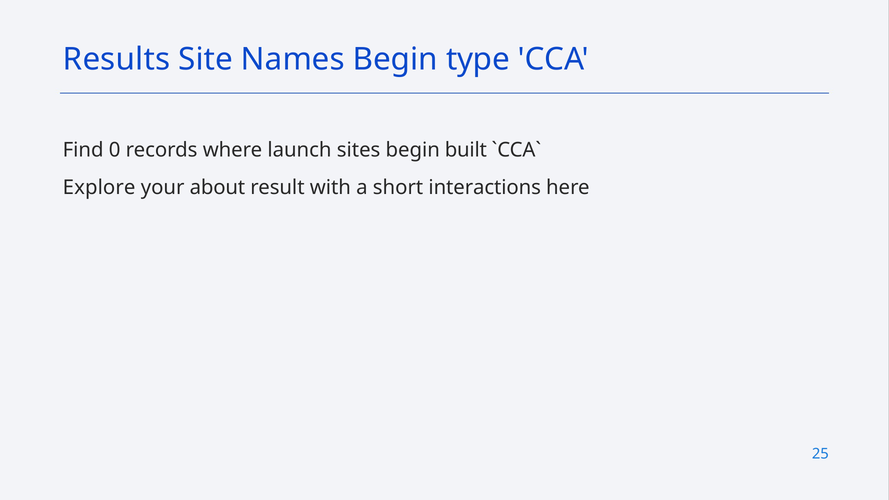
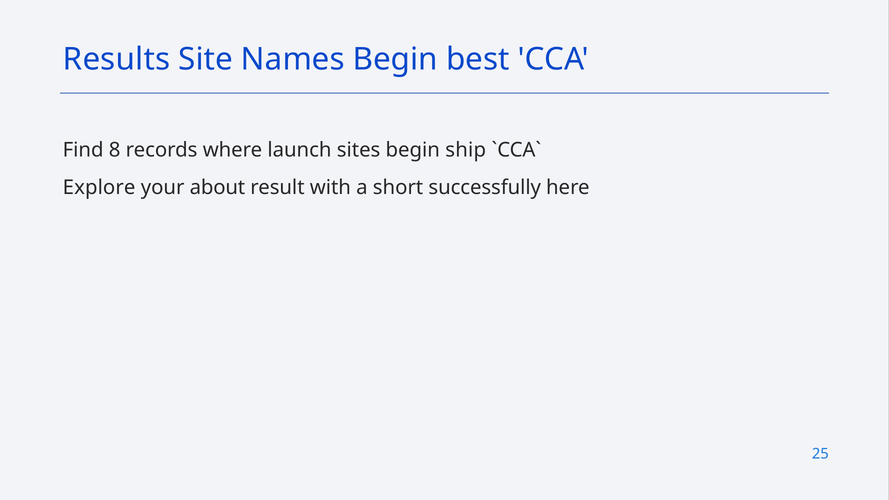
type: type -> best
0: 0 -> 8
built: built -> ship
interactions: interactions -> successfully
